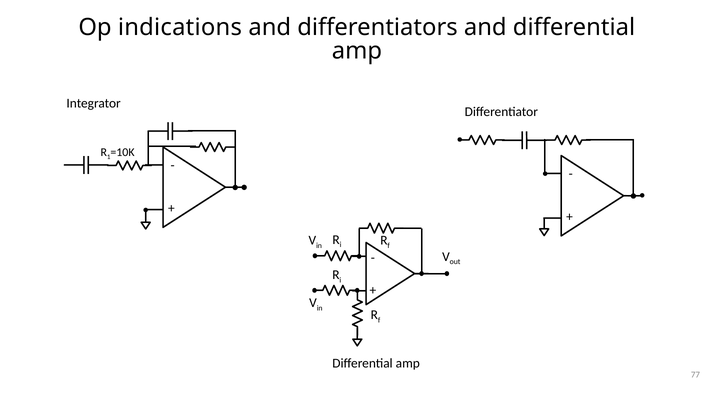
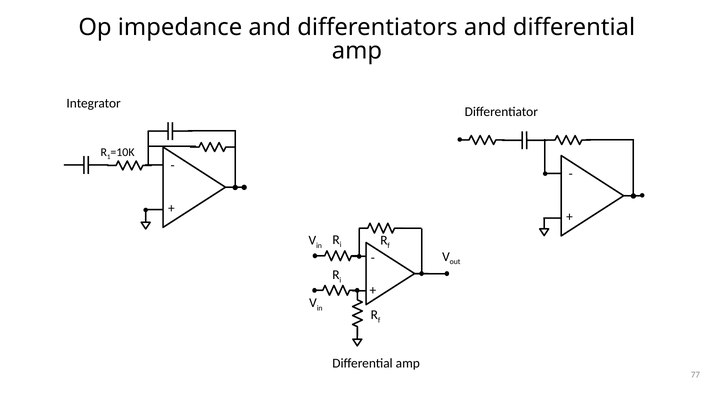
indications: indications -> impedance
